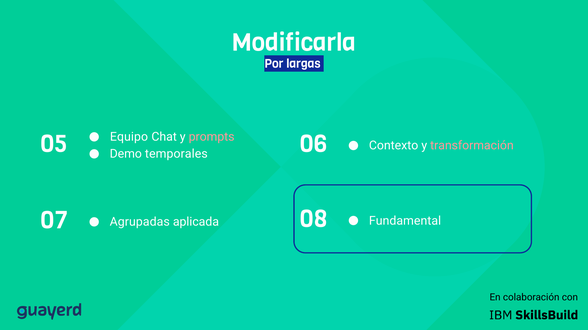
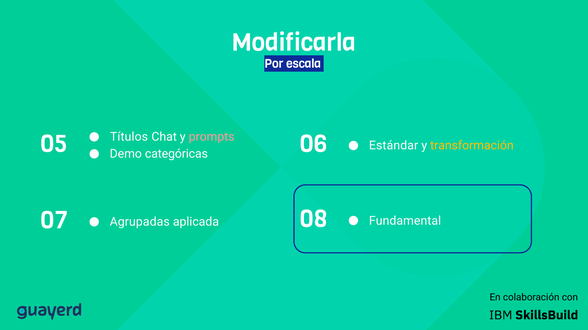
largas: largas -> escala
Equipo: Equipo -> Títulos
Contexto: Contexto -> Estándar
transformación colour: pink -> yellow
temporales: temporales -> categóricas
